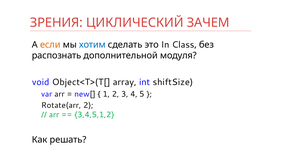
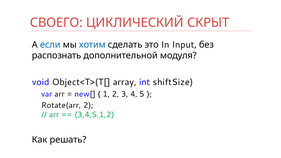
ЗРЕНИЯ: ЗРЕНИЯ -> СВОЕГО
ЗАЧЕМ: ЗАЧЕМ -> СКРЫТ
если colour: orange -> blue
Class: Class -> Input
